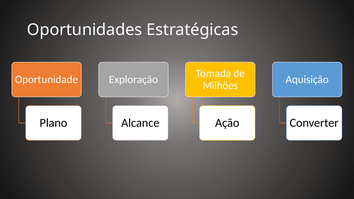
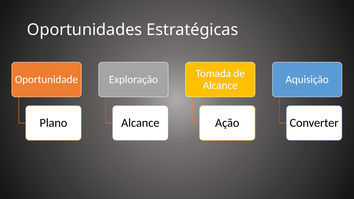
Milhões at (220, 85): Milhões -> Alcance
